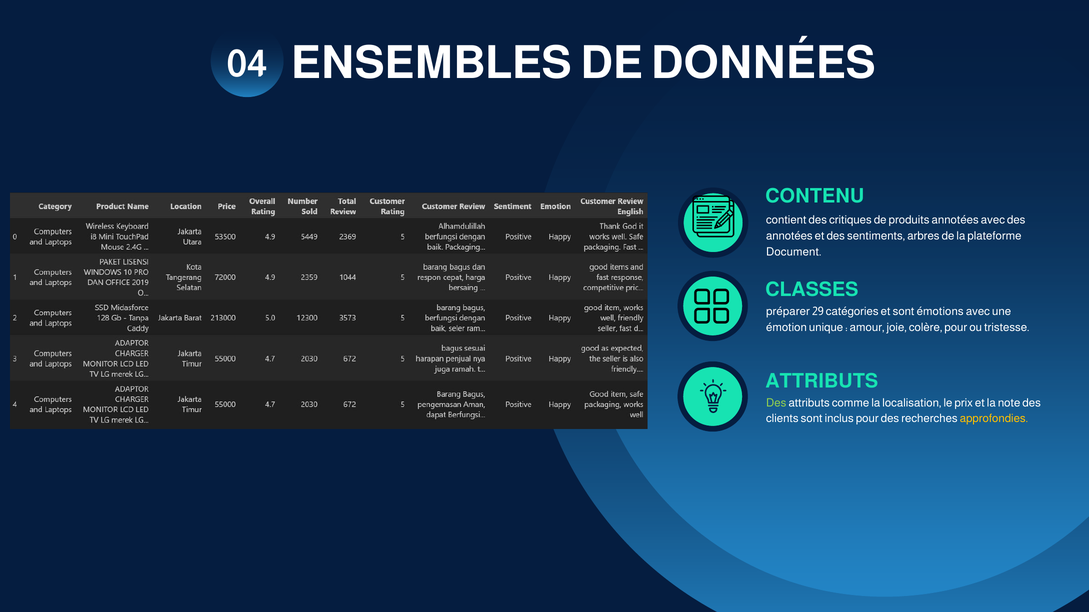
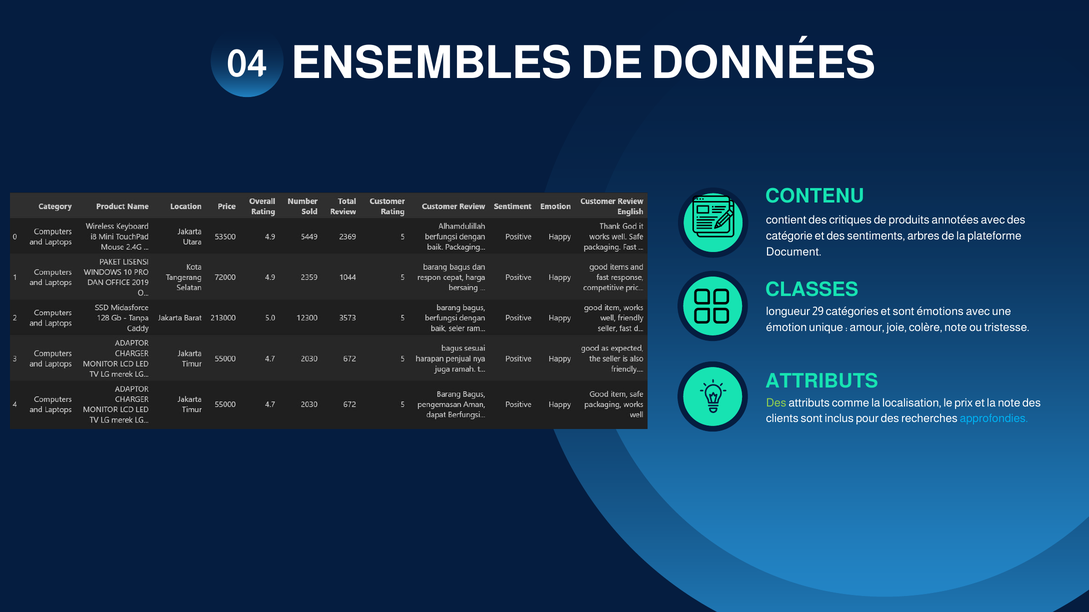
annotées at (789, 236): annotées -> catégorie
préparer: préparer -> longueur
colère pour: pour -> note
approfondies colour: yellow -> light blue
